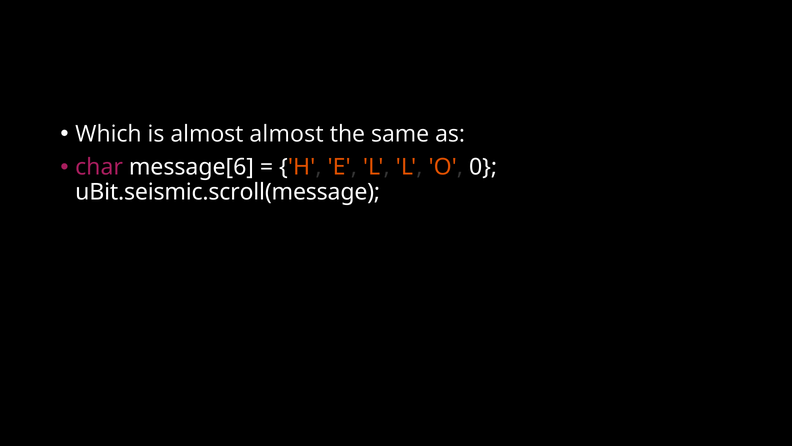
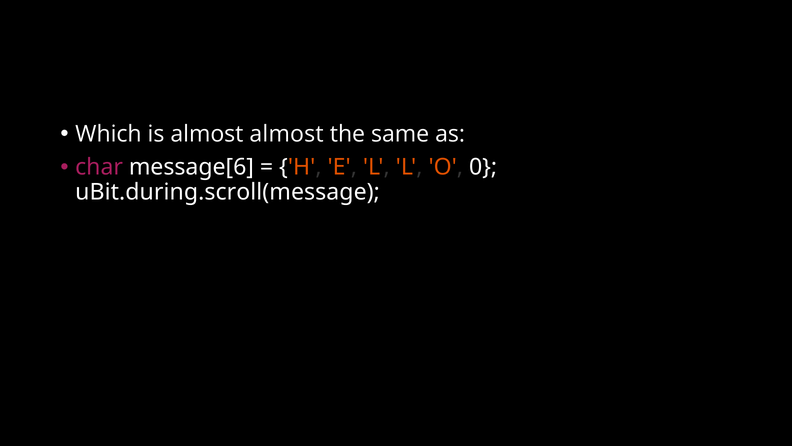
uBit.seismic.scroll(message: uBit.seismic.scroll(message -> uBit.during.scroll(message
